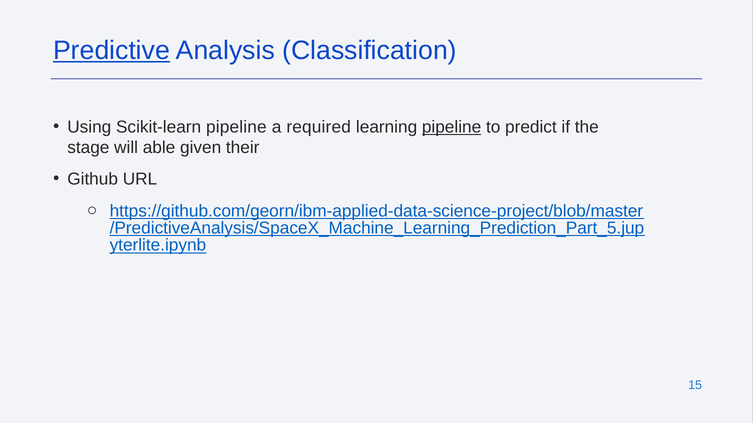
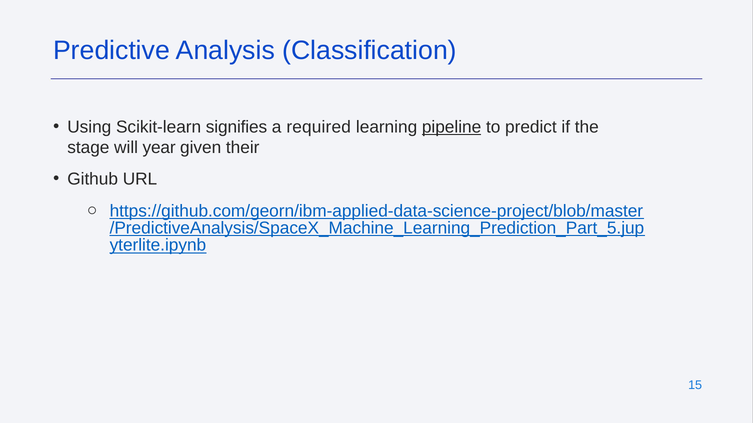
Predictive underline: present -> none
Scikit-learn pipeline: pipeline -> signifies
able: able -> year
